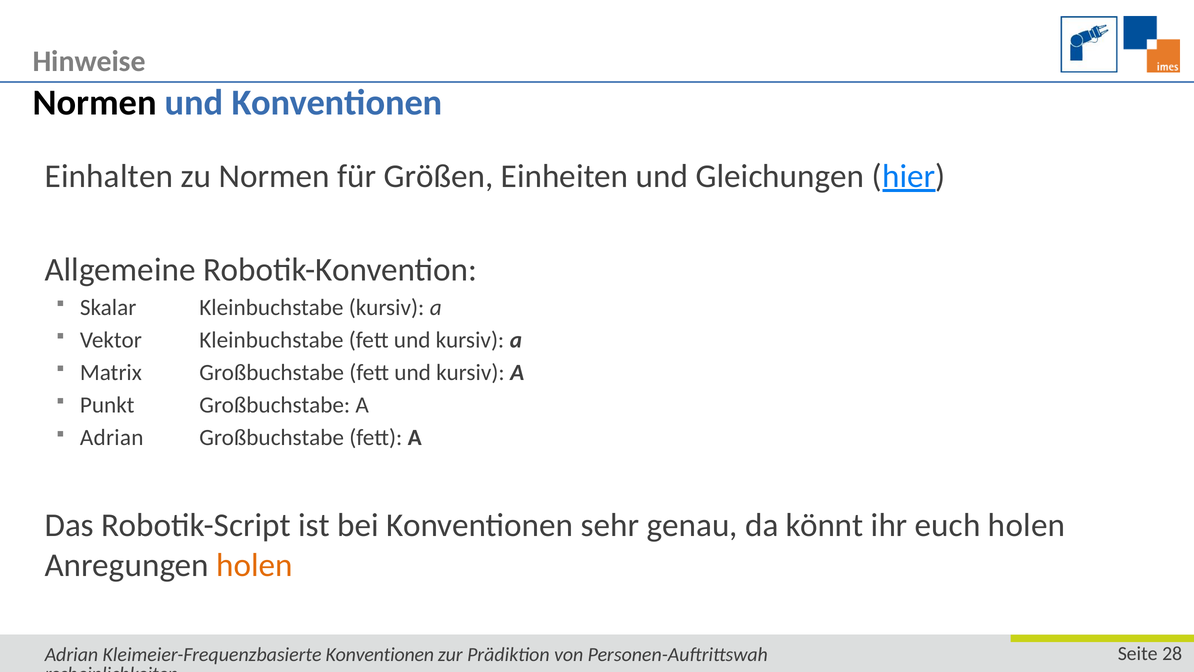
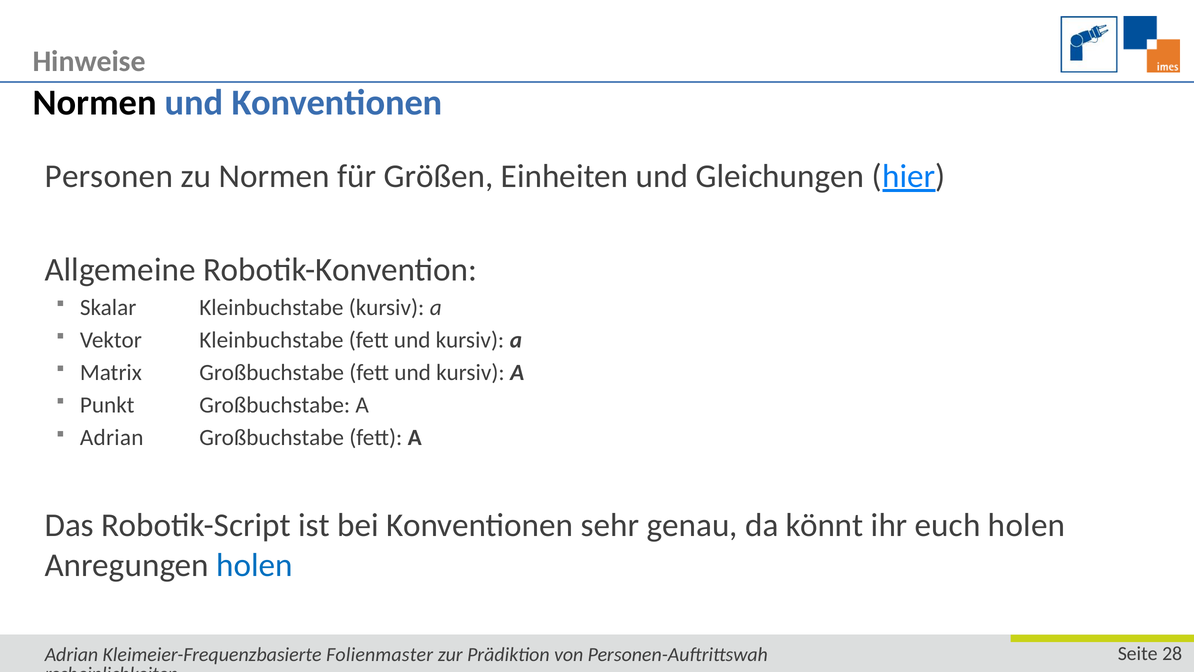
Einhalten: Einhalten -> Personen
holen at (255, 565) colour: orange -> blue
Kleimeier-Frequenzbasierte Konventionen: Konventionen -> Folienmaster
